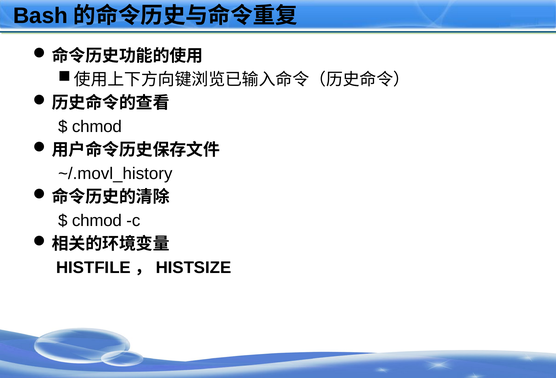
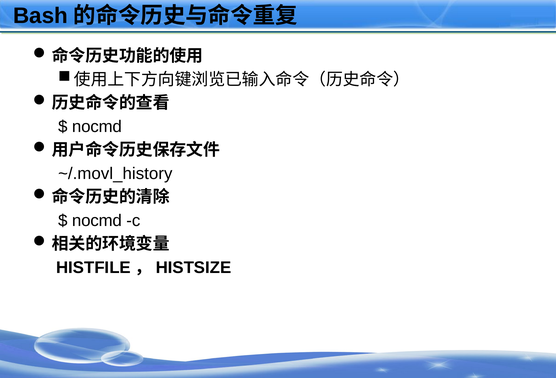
chmod at (97, 127): chmod -> nocmd
chmod at (97, 221): chmod -> nocmd
